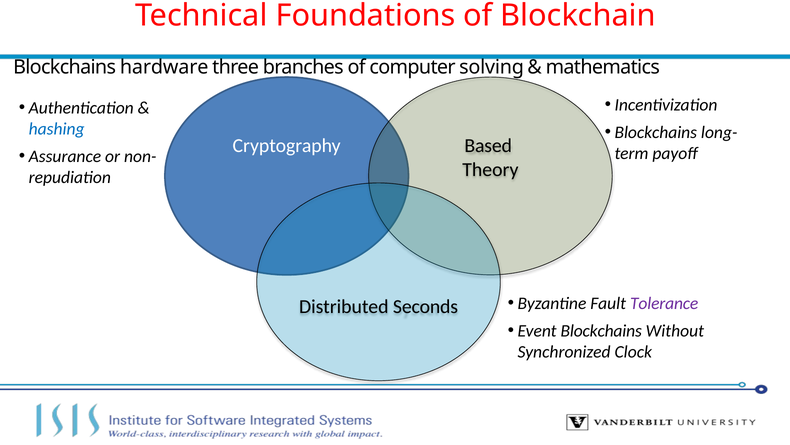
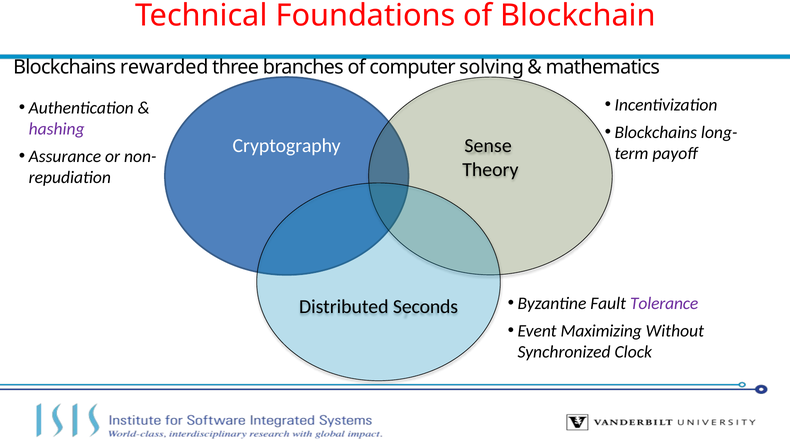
hardware: hardware -> rewarded
hashing colour: blue -> purple
Based: Based -> Sense
Event Blockchains: Blockchains -> Maximizing
